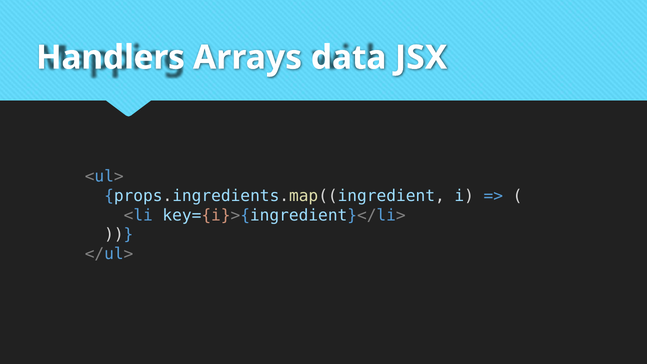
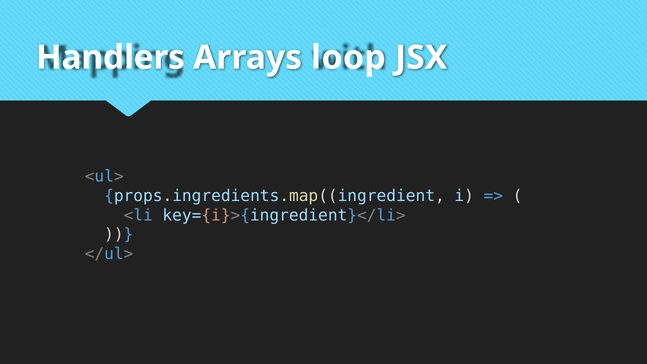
data: data -> loop
